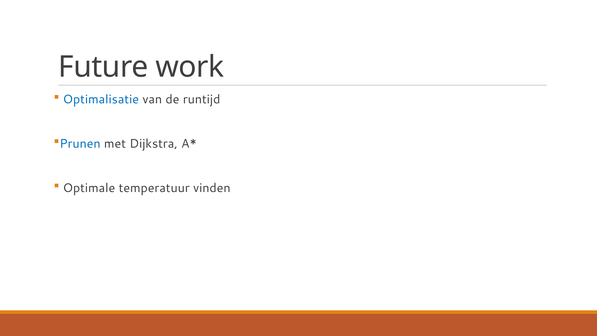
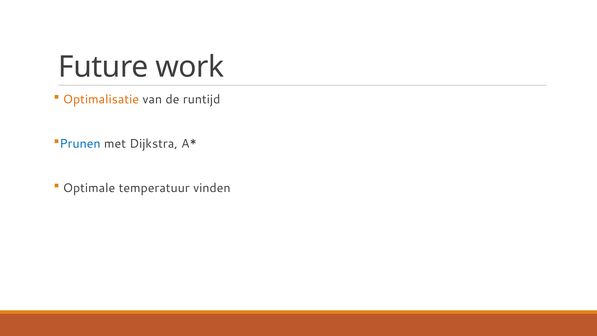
Optimalisatie colour: blue -> orange
